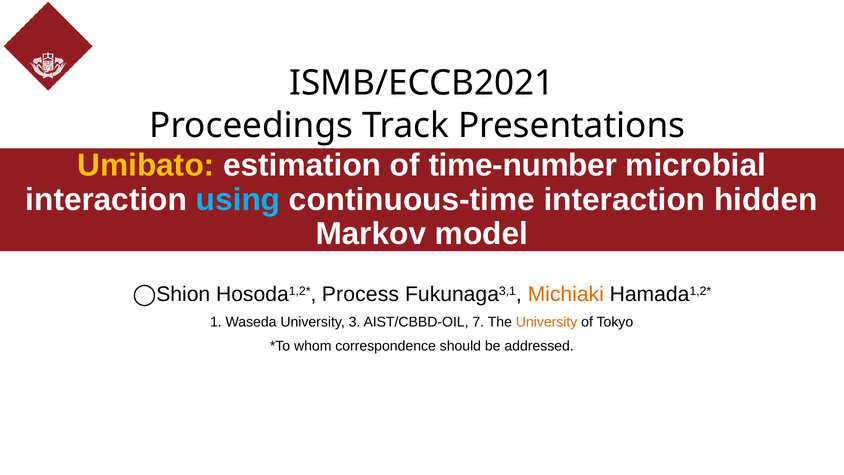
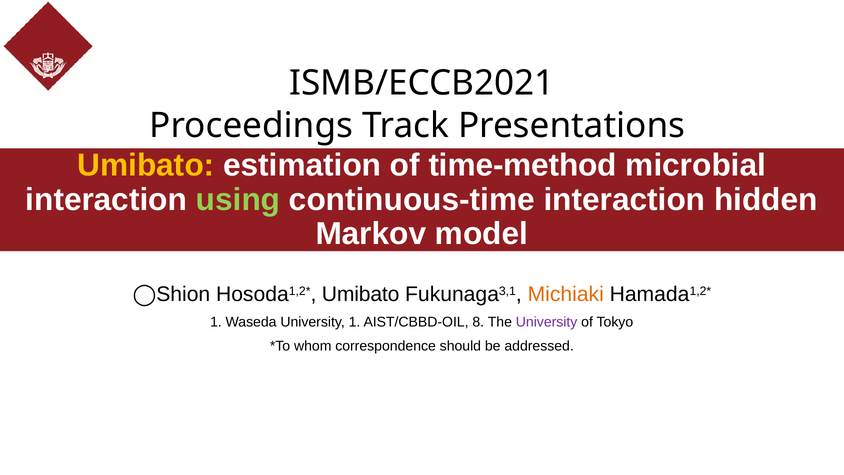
time-number: time-number -> time-method
using colour: light blue -> light green
Process at (360, 294): Process -> Umibato
University 3: 3 -> 1
7: 7 -> 8
University at (547, 322) colour: orange -> purple
